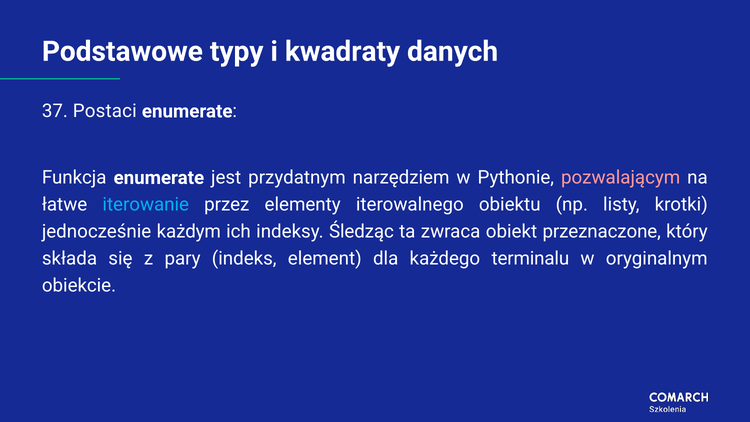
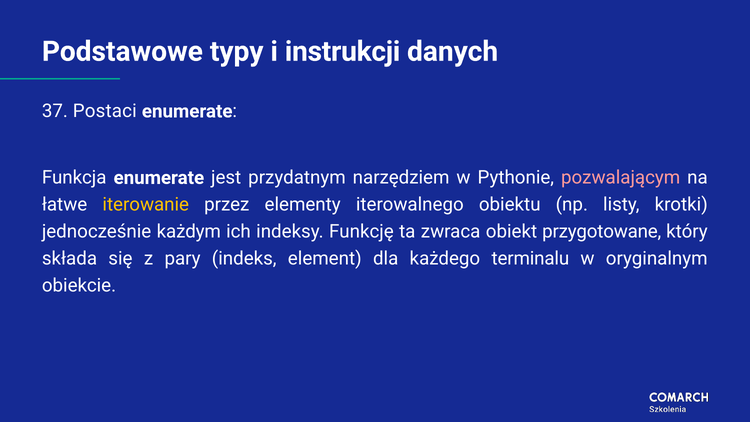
kwadraty: kwadraty -> instrukcji
iterowanie colour: light blue -> yellow
Śledząc: Śledząc -> Funkcję
przeznaczone: przeznaczone -> przygotowane
